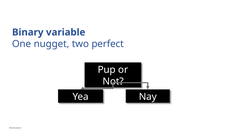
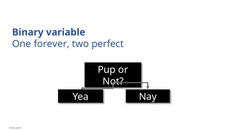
nugget: nugget -> forever
